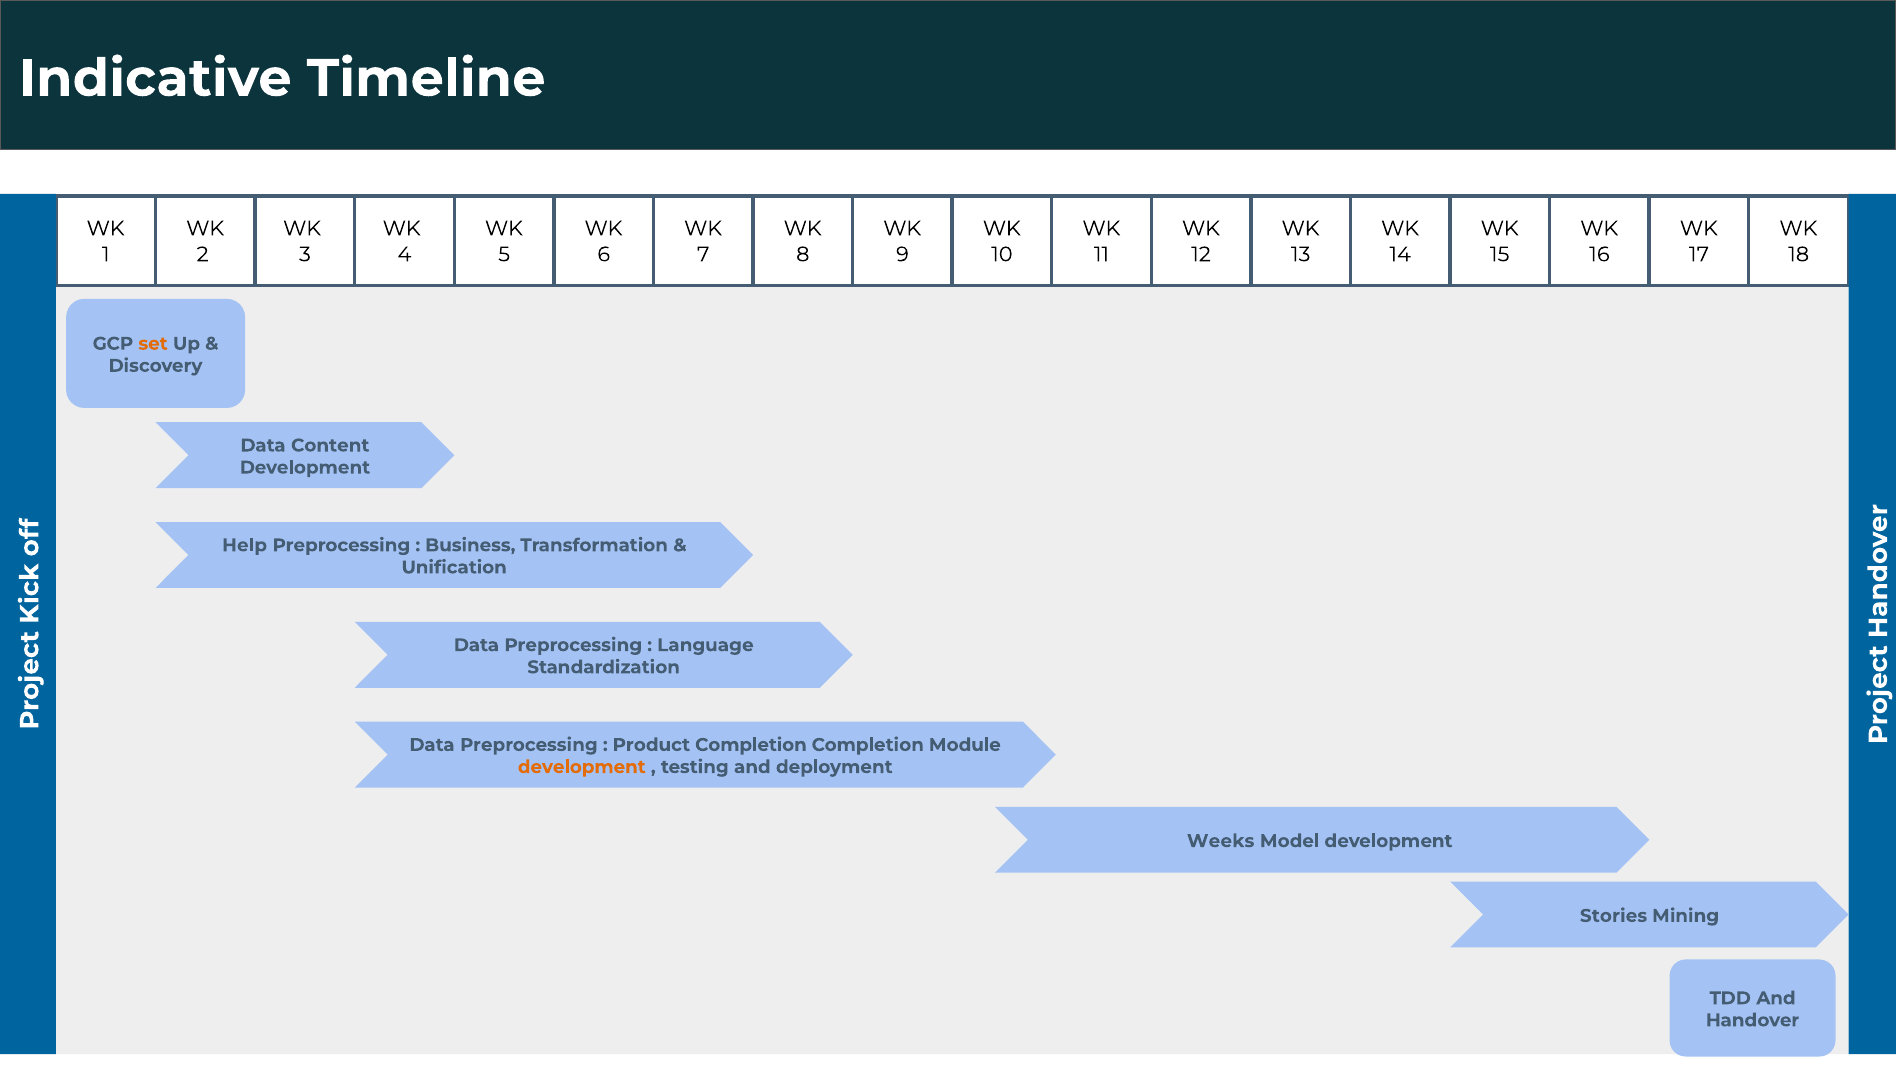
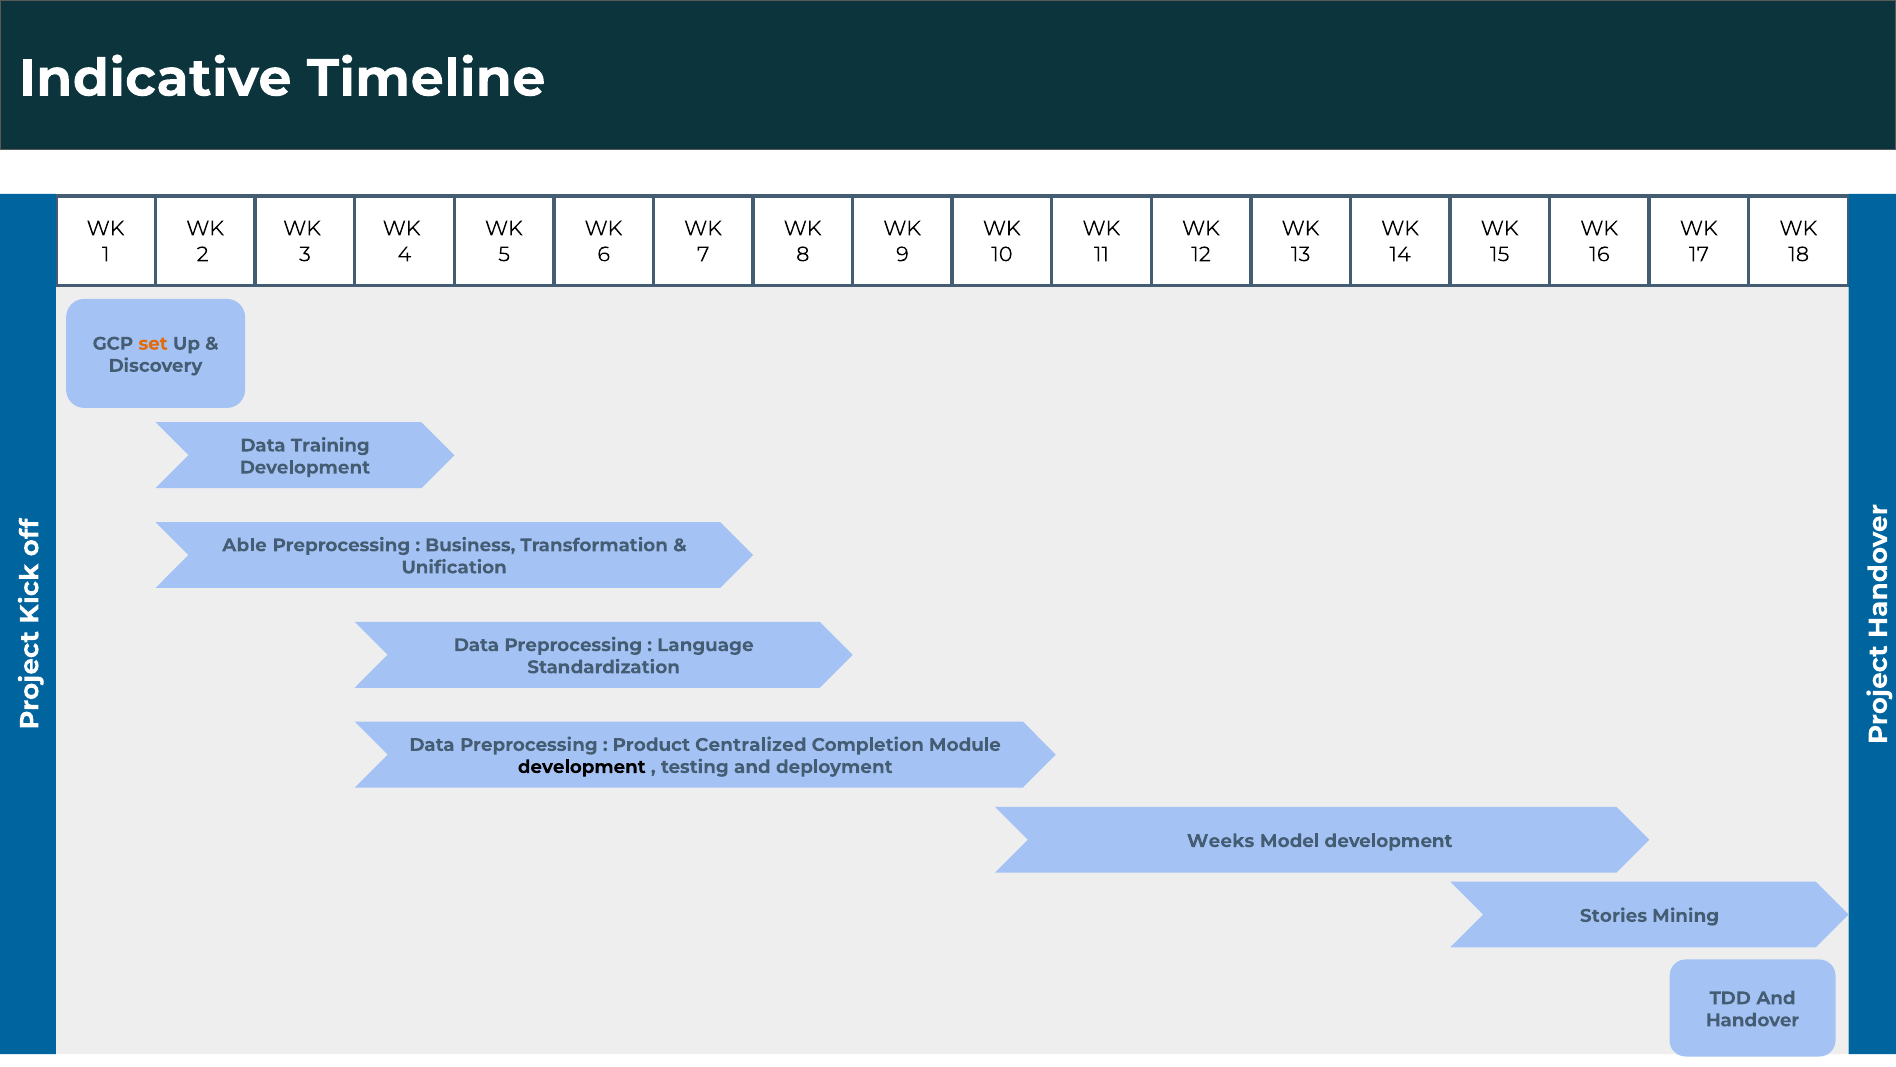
Content: Content -> Training
Help: Help -> Able
Product Completion: Completion -> Centralized
development at (582, 767) colour: orange -> black
